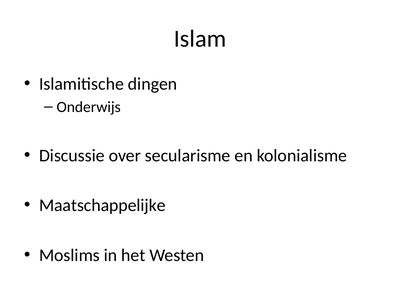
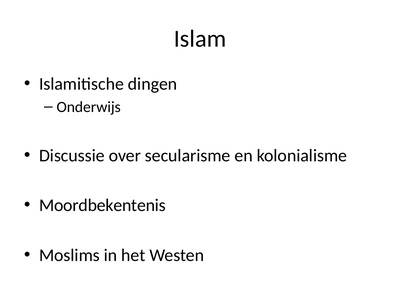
Maatschappelijke: Maatschappelijke -> Moordbekentenis
